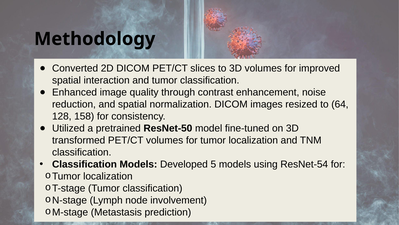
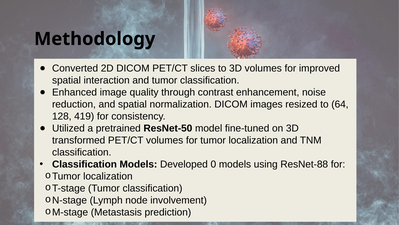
158: 158 -> 419
5: 5 -> 0
ResNet-54: ResNet-54 -> ResNet-88
